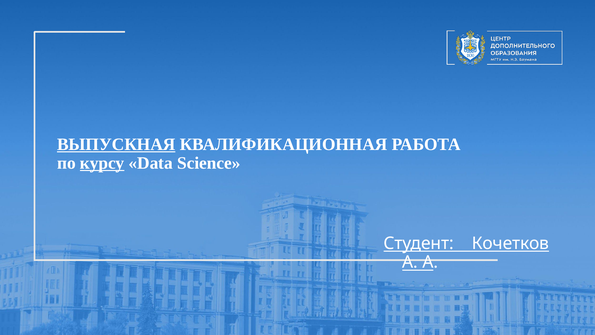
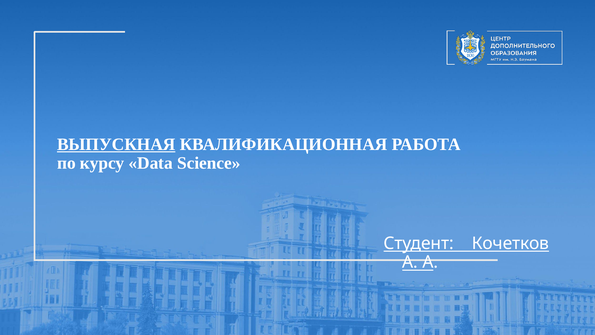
курсу underline: present -> none
